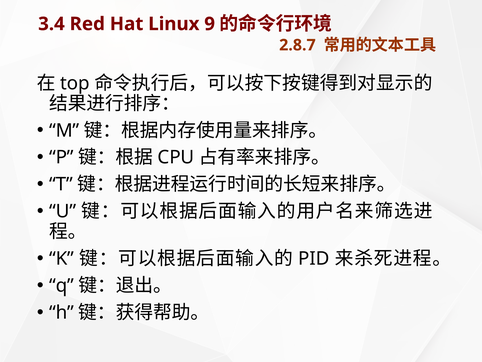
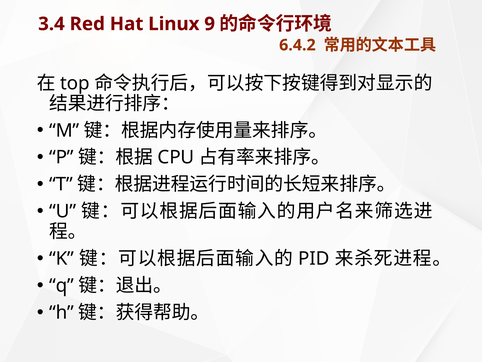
2.8.7: 2.8.7 -> 6.4.2
